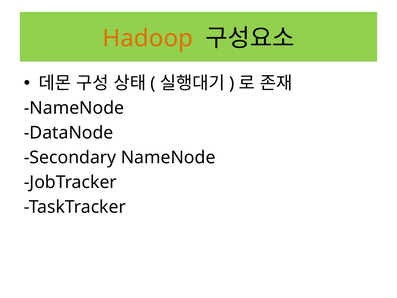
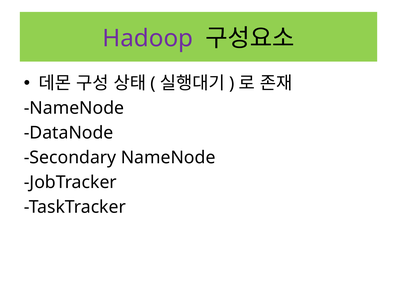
Hadoop colour: orange -> purple
